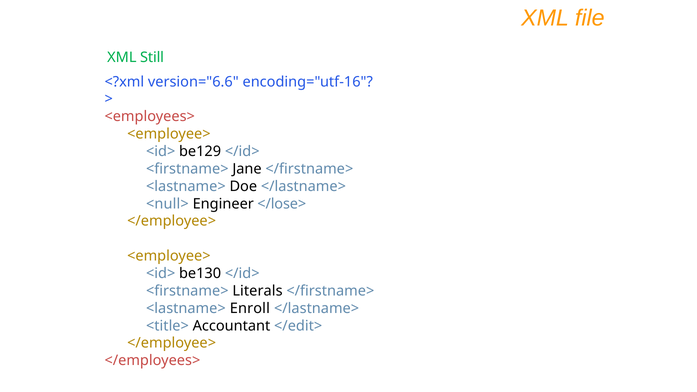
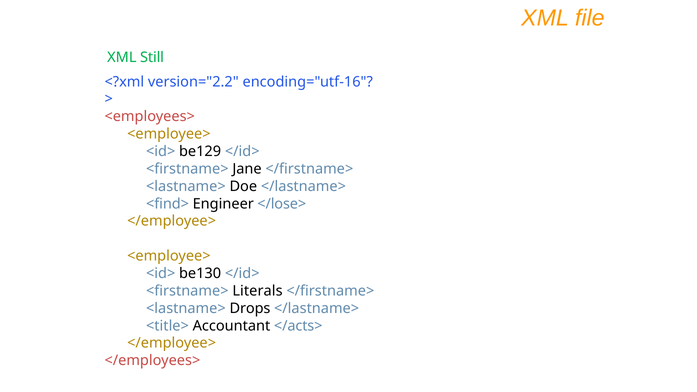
version="6.6: version="6.6 -> version="2.2
<null>: <null> -> <find>
Enroll: Enroll -> Drops
</edit>: </edit> -> </acts>
